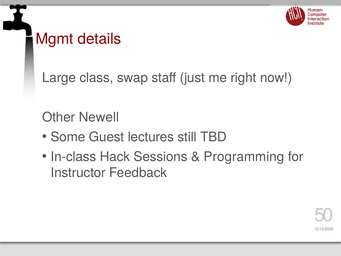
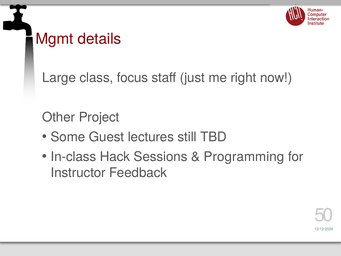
swap: swap -> focus
Newell: Newell -> Project
